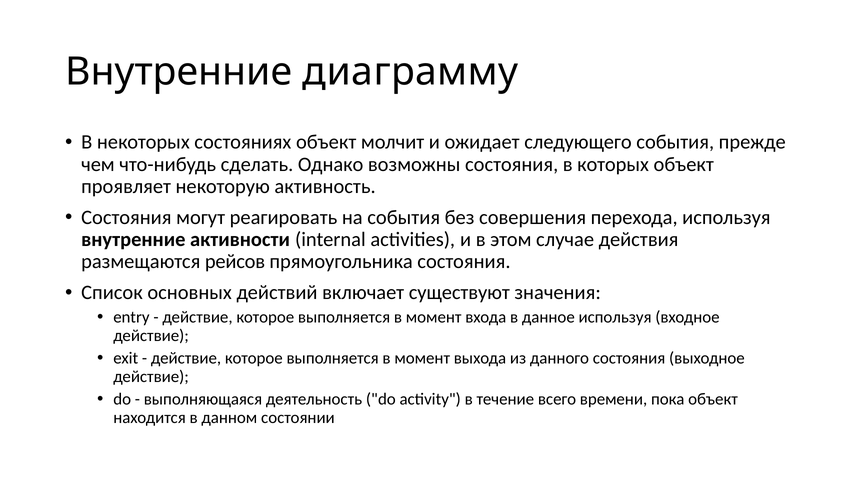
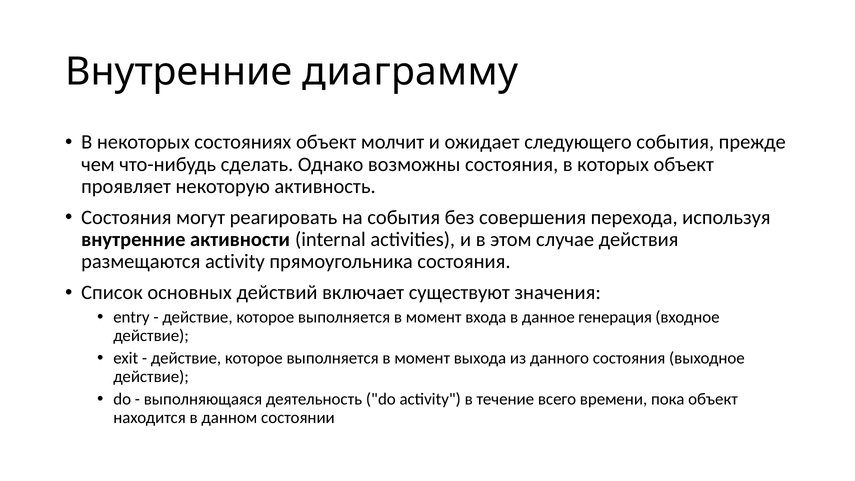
размещаются рейсов: рейсов -> activity
данное используя: используя -> генерация
